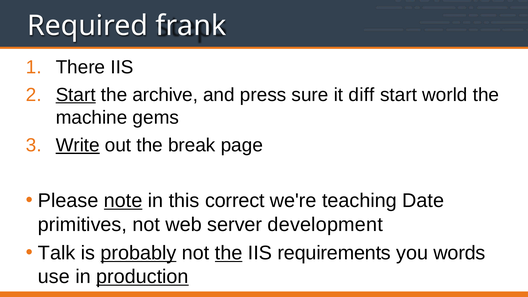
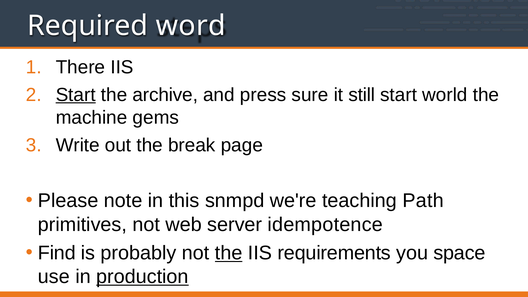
frank: frank -> word
diff: diff -> still
Write underline: present -> none
note underline: present -> none
correct: correct -> snmpd
Date: Date -> Path
development: development -> idempotence
Talk: Talk -> Find
probably underline: present -> none
words: words -> space
